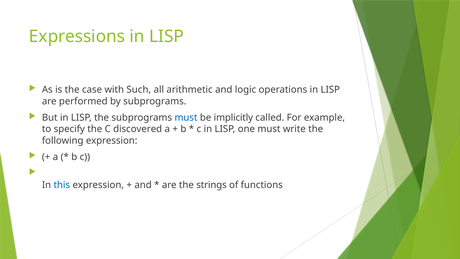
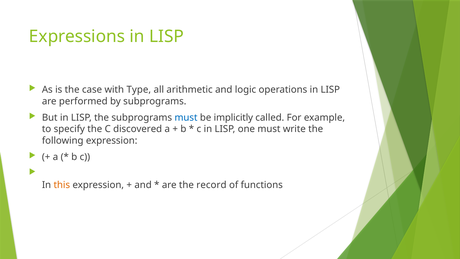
Such: Such -> Type
this colour: blue -> orange
strings: strings -> record
